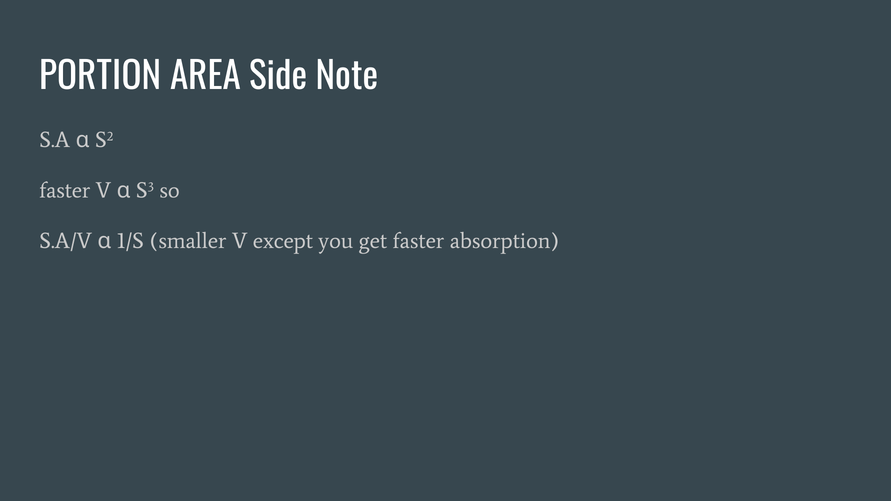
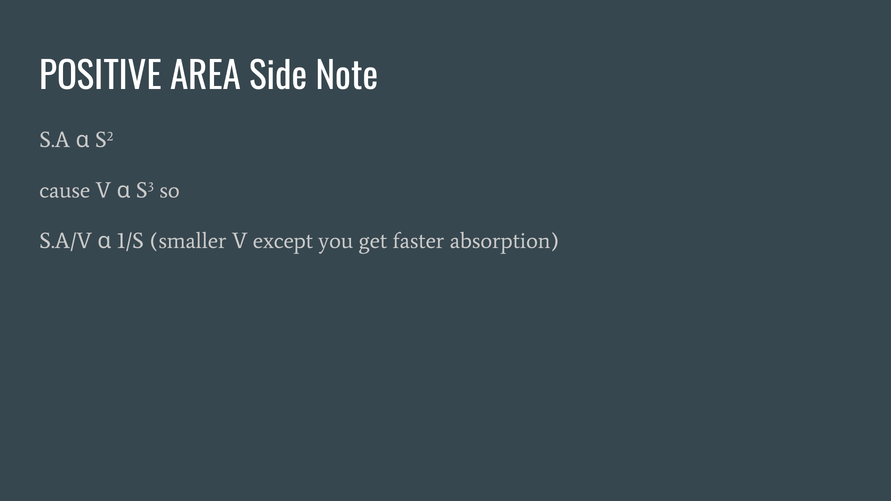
PORTION: PORTION -> POSITIVE
faster at (65, 191): faster -> cause
